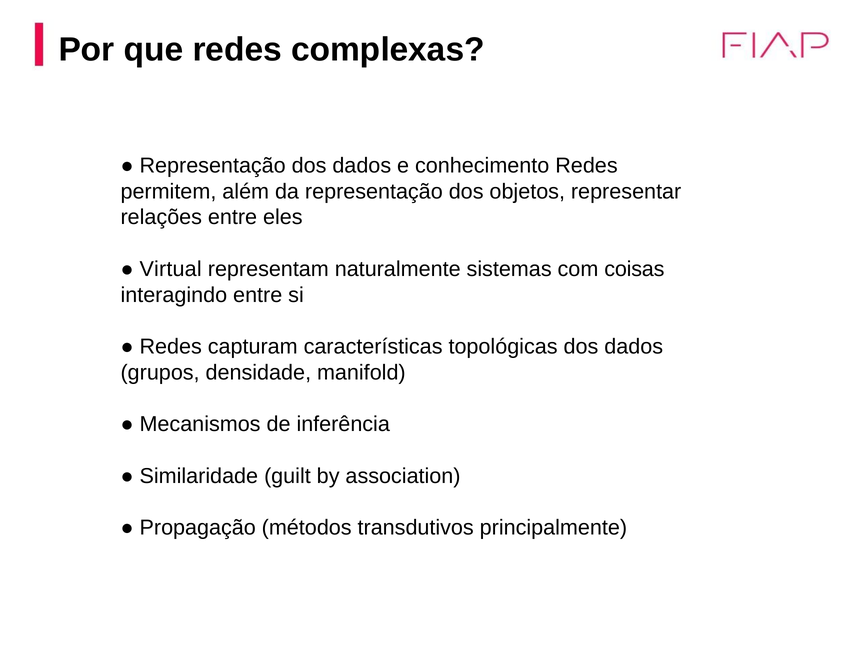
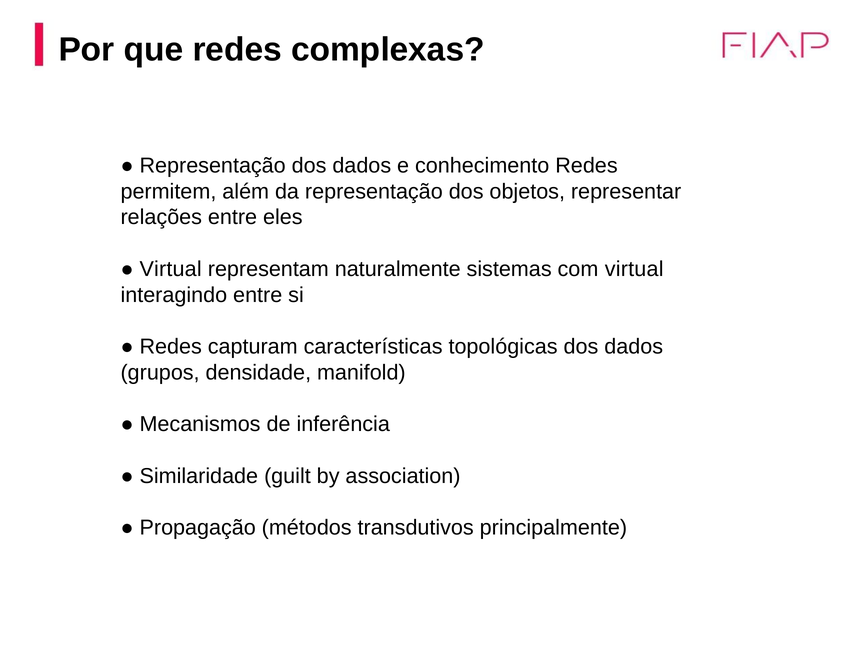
com coisas: coisas -> virtual
